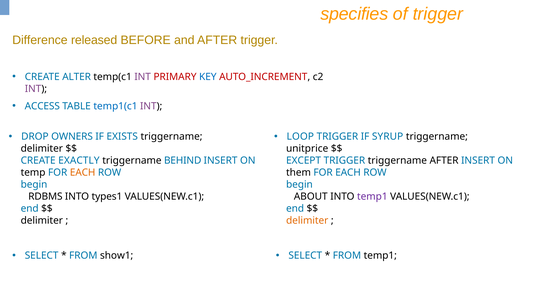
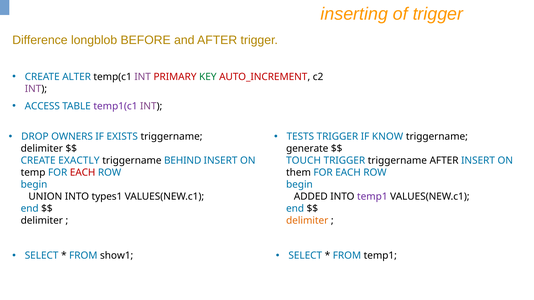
specifies: specifies -> inserting
released: released -> longblob
KEY colour: blue -> green
temp1(c1 colour: blue -> purple
LOOP: LOOP -> TESTS
SYRUP: SYRUP -> KNOW
unitprice: unitprice -> generate
EXCEPT: EXCEPT -> TOUCH
EACH at (83, 173) colour: orange -> red
RDBMS: RDBMS -> UNION
ABOUT: ABOUT -> ADDED
